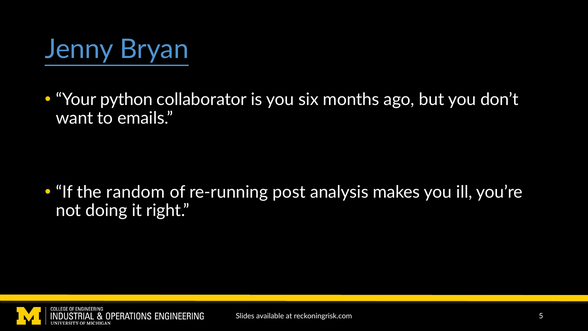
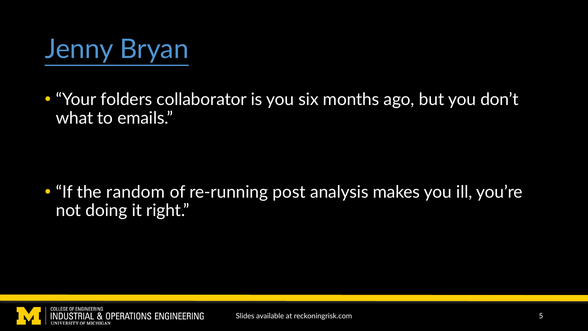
python: python -> folders
want: want -> what
